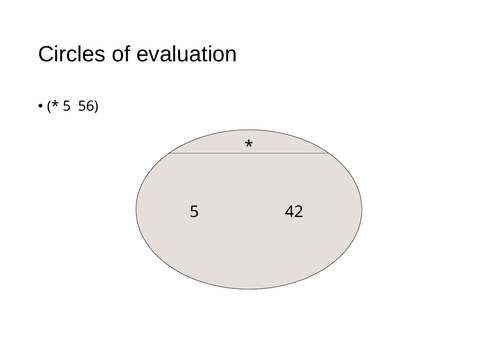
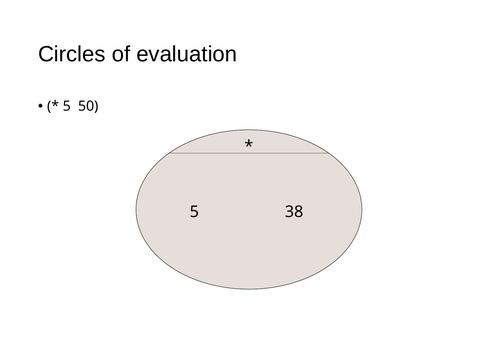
56: 56 -> 50
42: 42 -> 38
